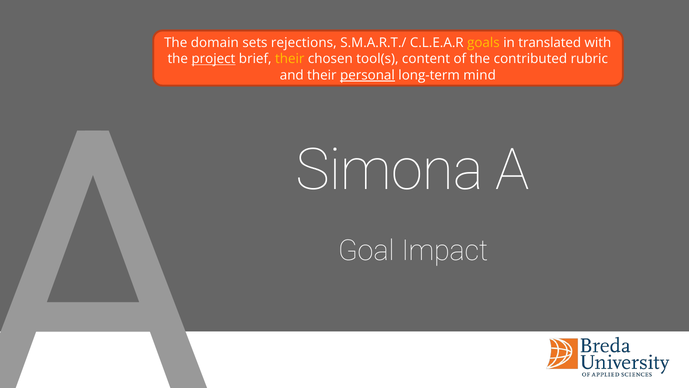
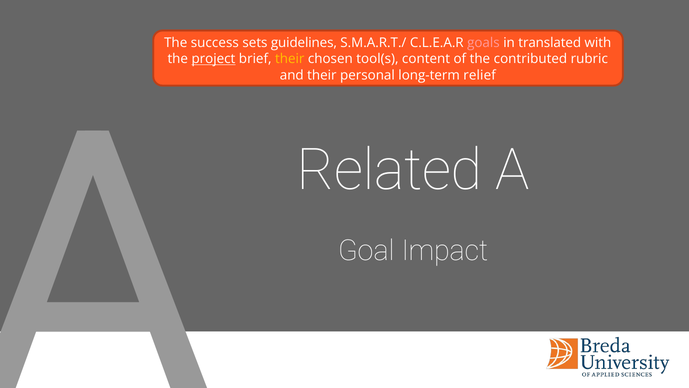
domain: domain -> success
rejections: rejections -> guidelines
goals colour: yellow -> pink
personal underline: present -> none
mind: mind -> relief
Simona: Simona -> Related
